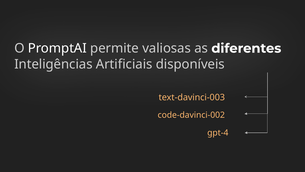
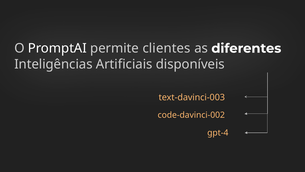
valiosas: valiosas -> clientes
